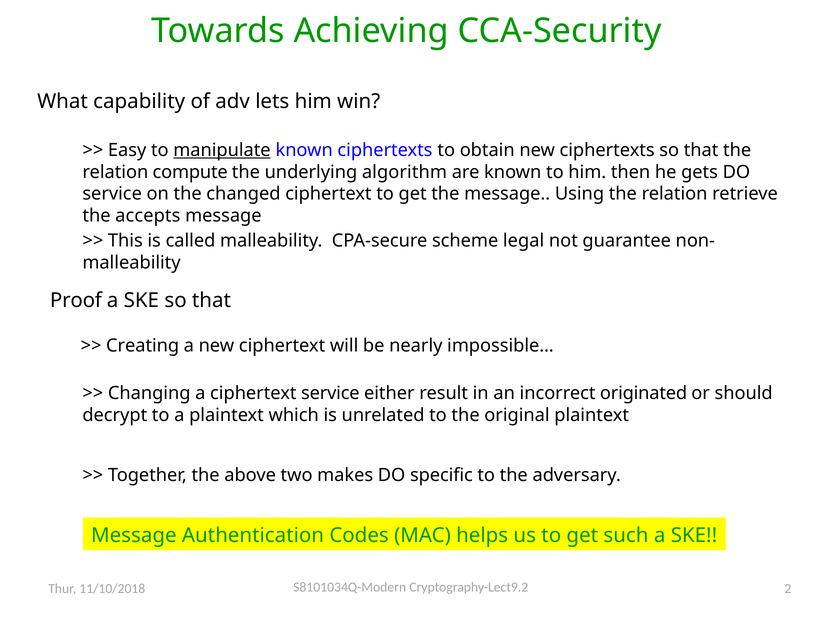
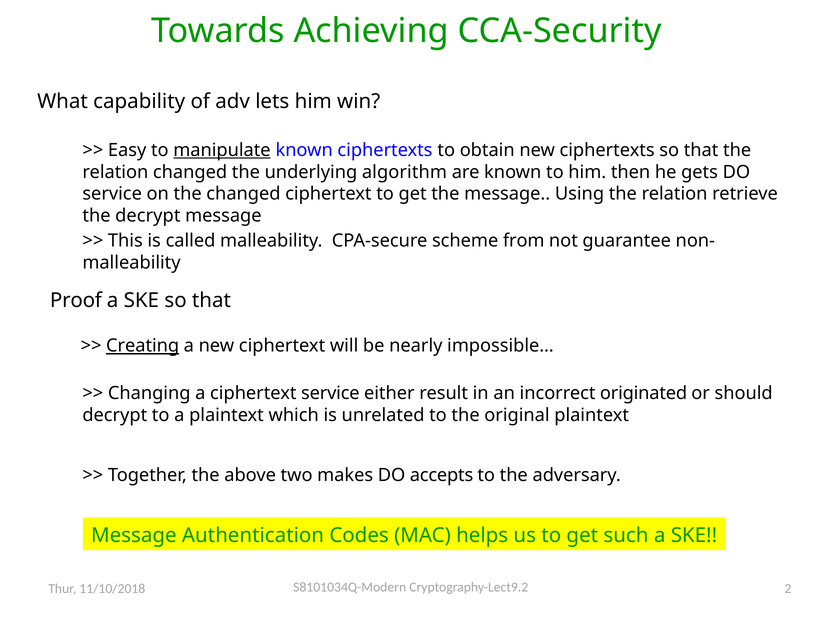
relation compute: compute -> changed
the accepts: accepts -> decrypt
legal: legal -> from
Creating underline: none -> present
specific: specific -> accepts
